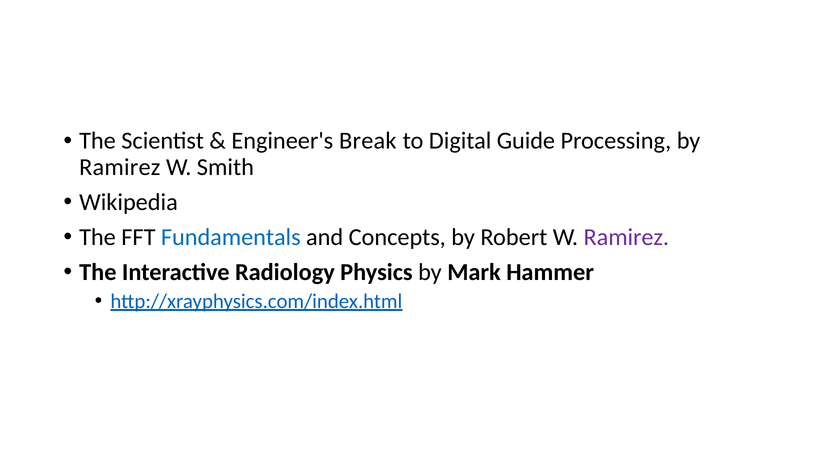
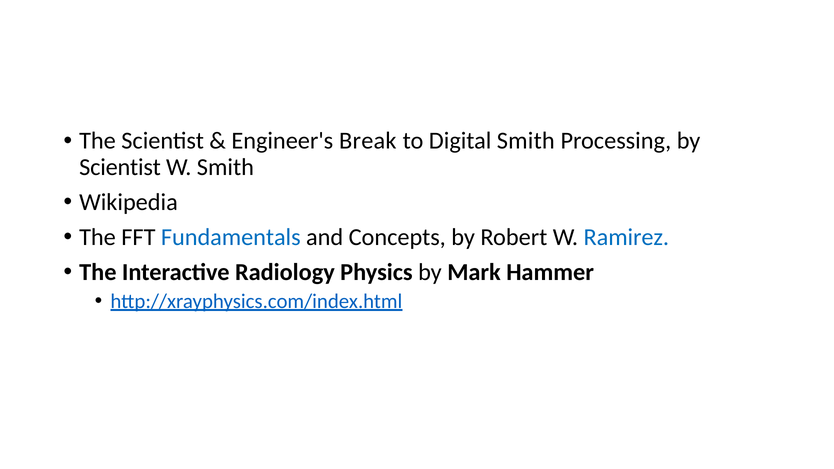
Digital Guide: Guide -> Smith
Ramirez at (120, 167): Ramirez -> Scientist
Ramirez at (626, 237) colour: purple -> blue
